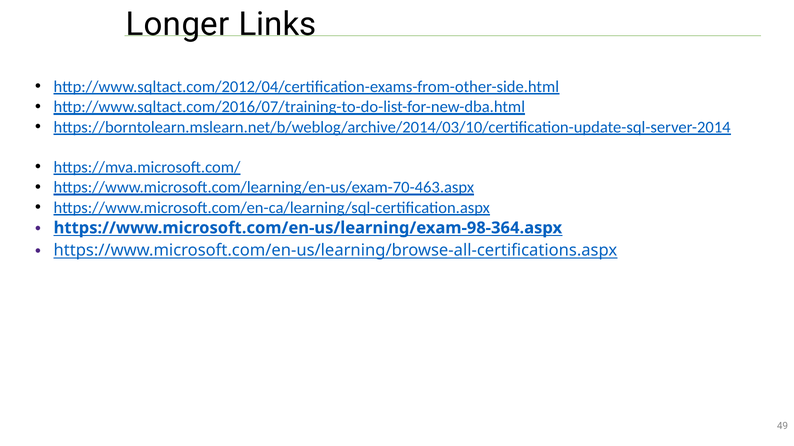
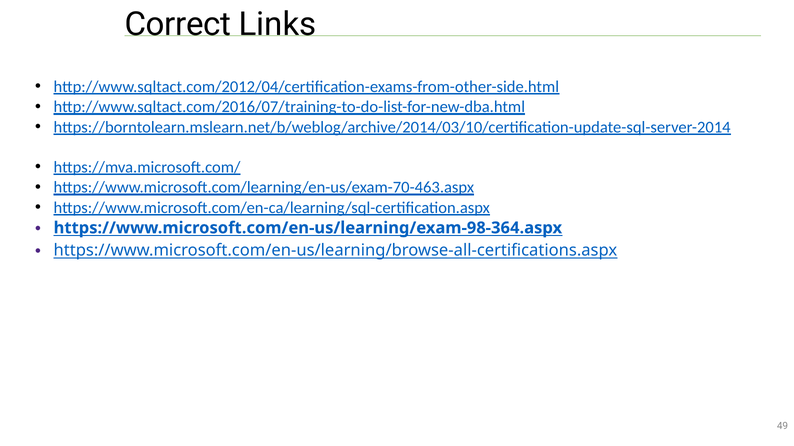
Longer: Longer -> Correct
